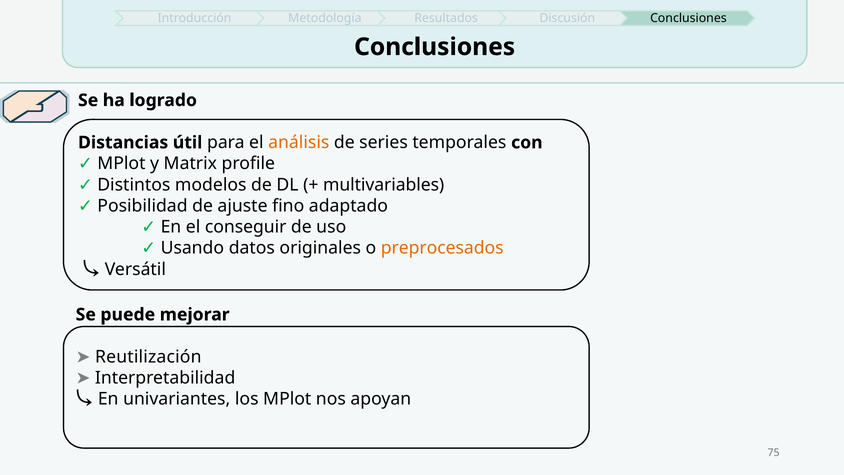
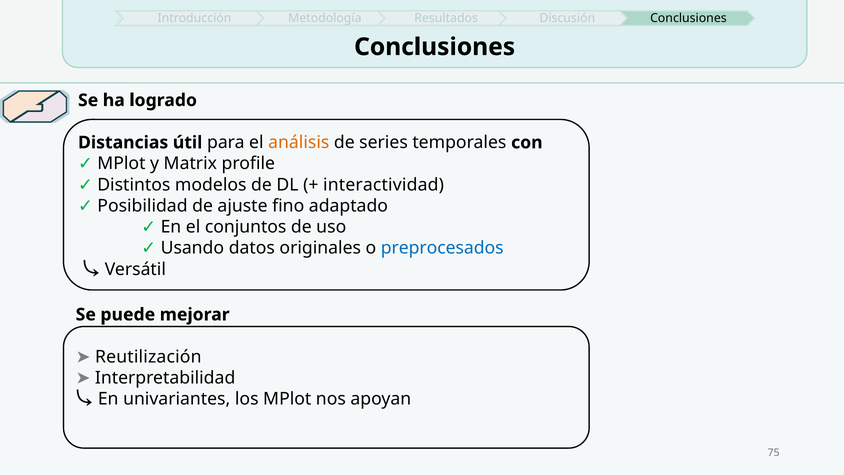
multivariables: multivariables -> interactividad
conseguir: conseguir -> conjuntos
preprocesados colour: orange -> blue
